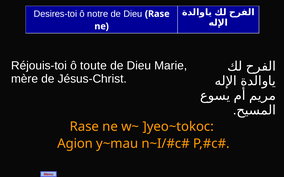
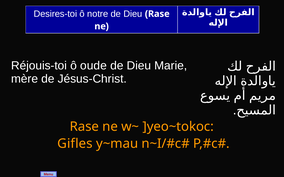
toute: toute -> oude
Agion: Agion -> Gifles
